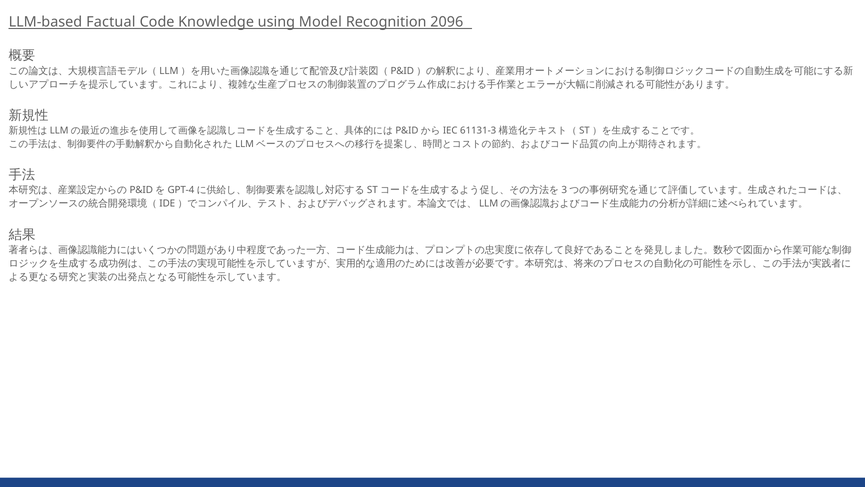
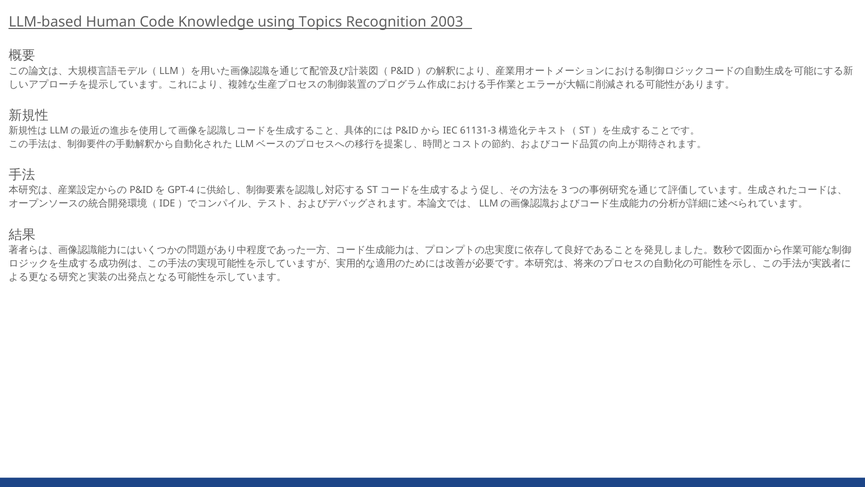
Factual: Factual -> Human
Model: Model -> Topics
2096: 2096 -> 2003
